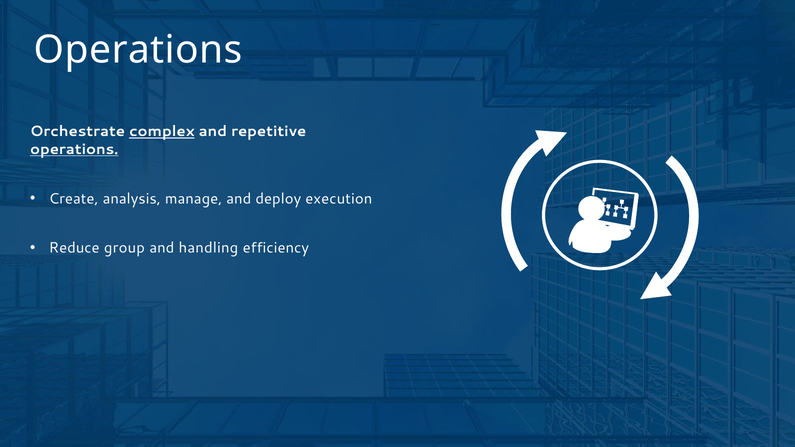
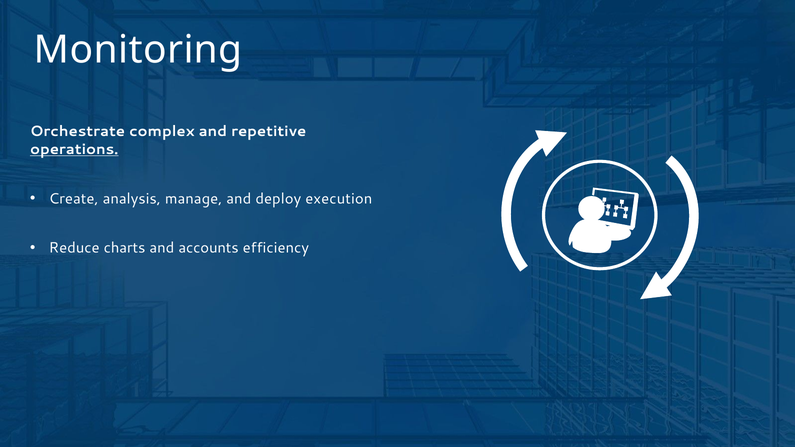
Operations at (138, 50): Operations -> Monitoring
complex underline: present -> none
group: group -> charts
handling: handling -> accounts
